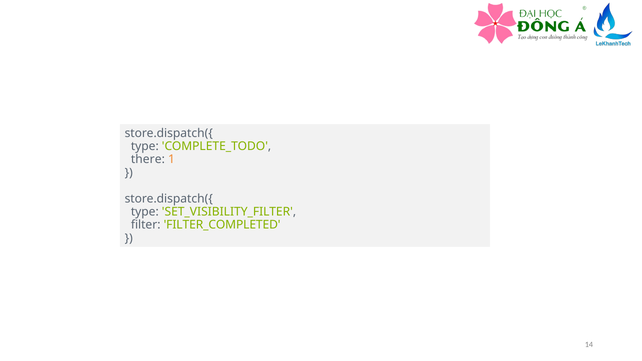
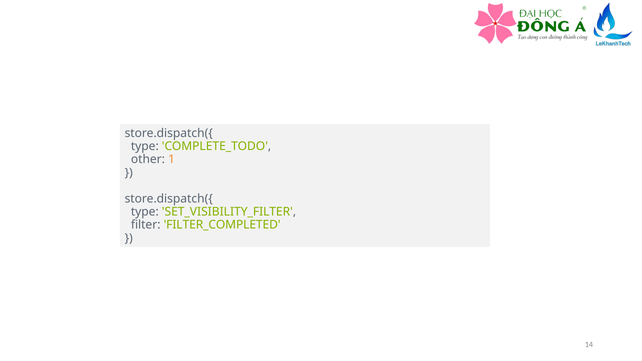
there: there -> other
